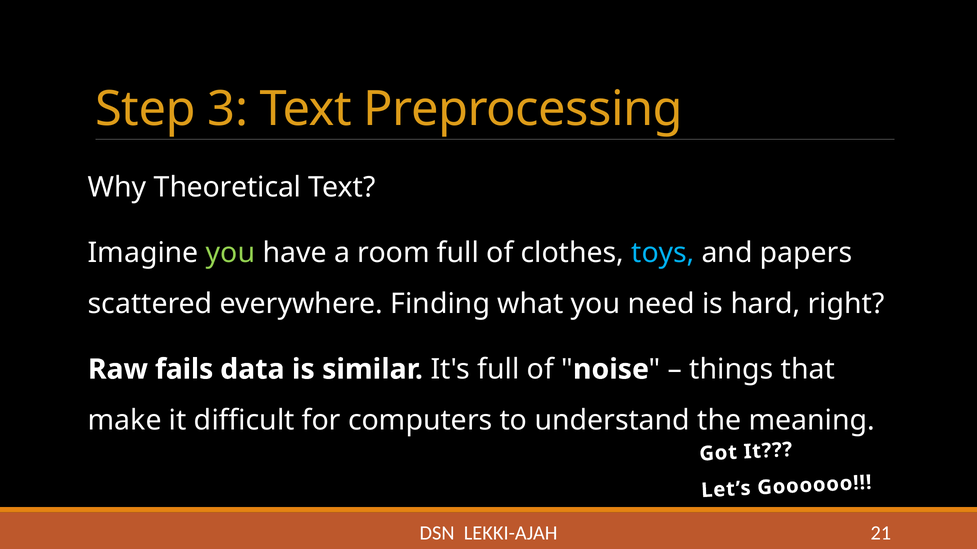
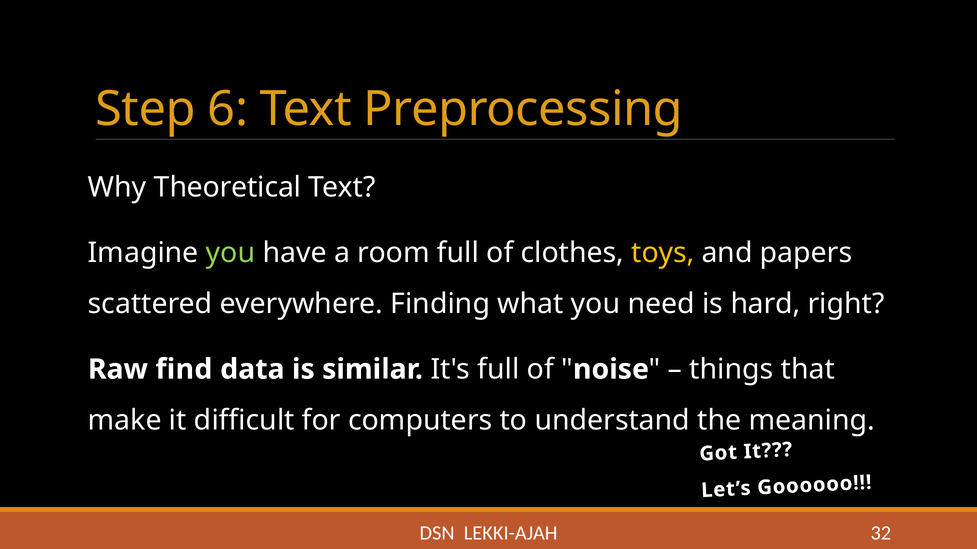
3: 3 -> 6
toys colour: light blue -> yellow
fails: fails -> find
21: 21 -> 32
